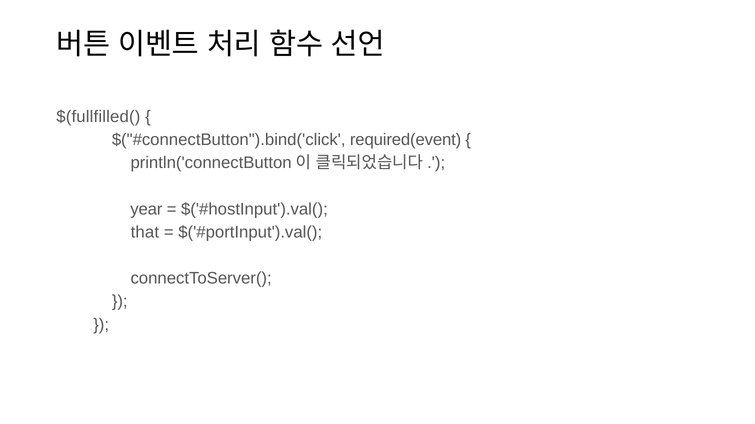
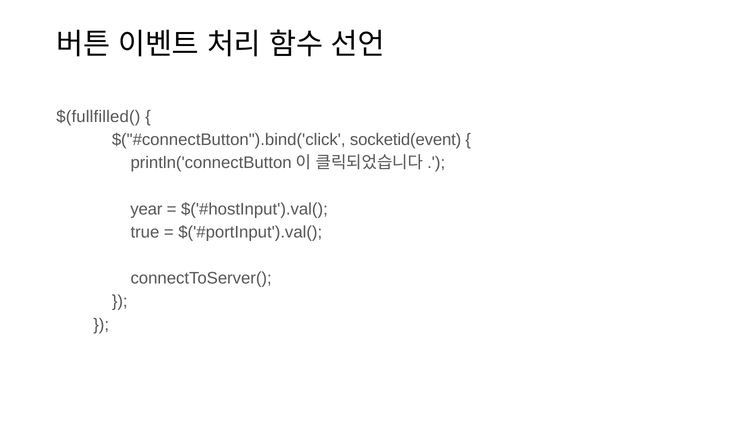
required(event: required(event -> socketid(event
that: that -> true
